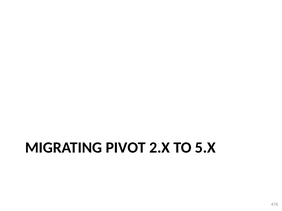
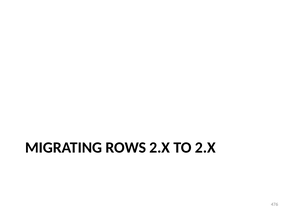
PIVOT: PIVOT -> ROWS
TO 5.X: 5.X -> 2.X
